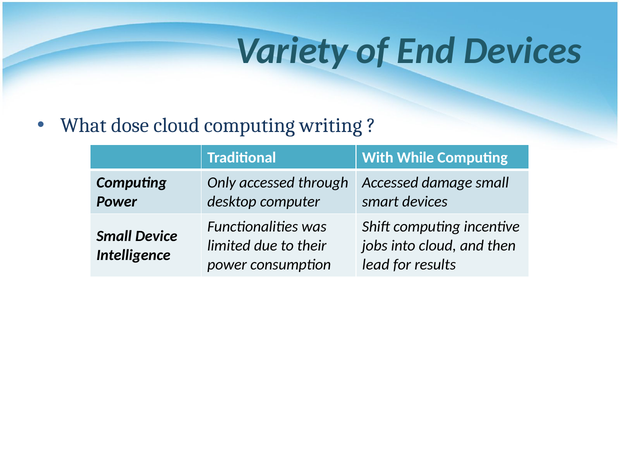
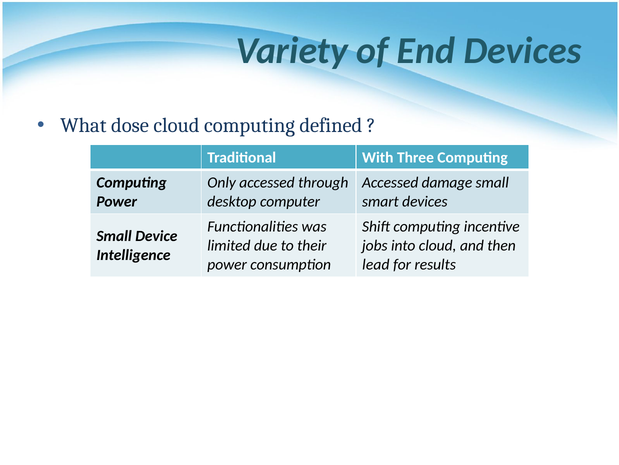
writing: writing -> defined
While: While -> Three
